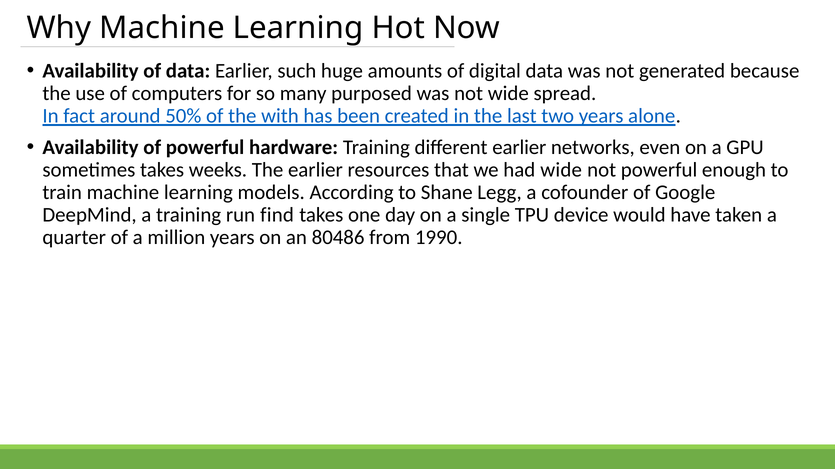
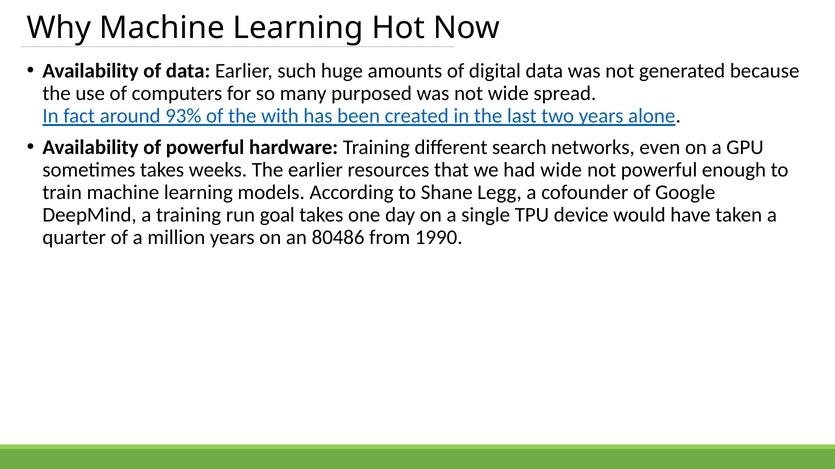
50%: 50% -> 93%
different earlier: earlier -> search
find: find -> goal
